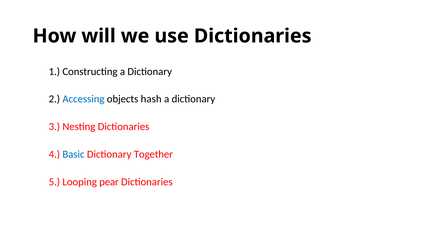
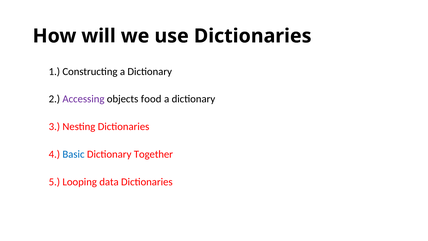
Accessing colour: blue -> purple
hash: hash -> food
pear: pear -> data
